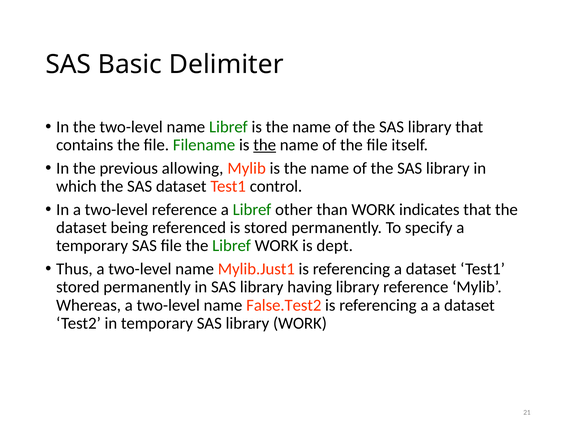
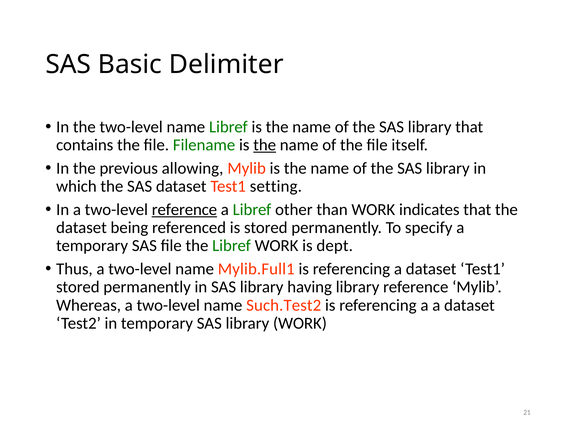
control: control -> setting
reference at (184, 209) underline: none -> present
Mylib.Just1: Mylib.Just1 -> Mylib.Full1
False.Test2: False.Test2 -> Such.Test2
